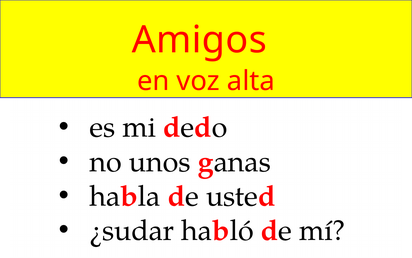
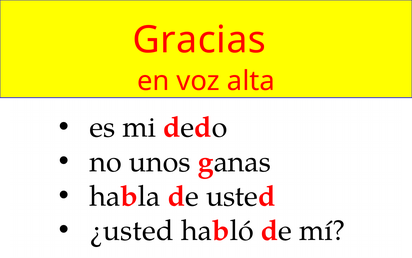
Amigos: Amigos -> Gracias
¿sudar: ¿sudar -> ¿usted
